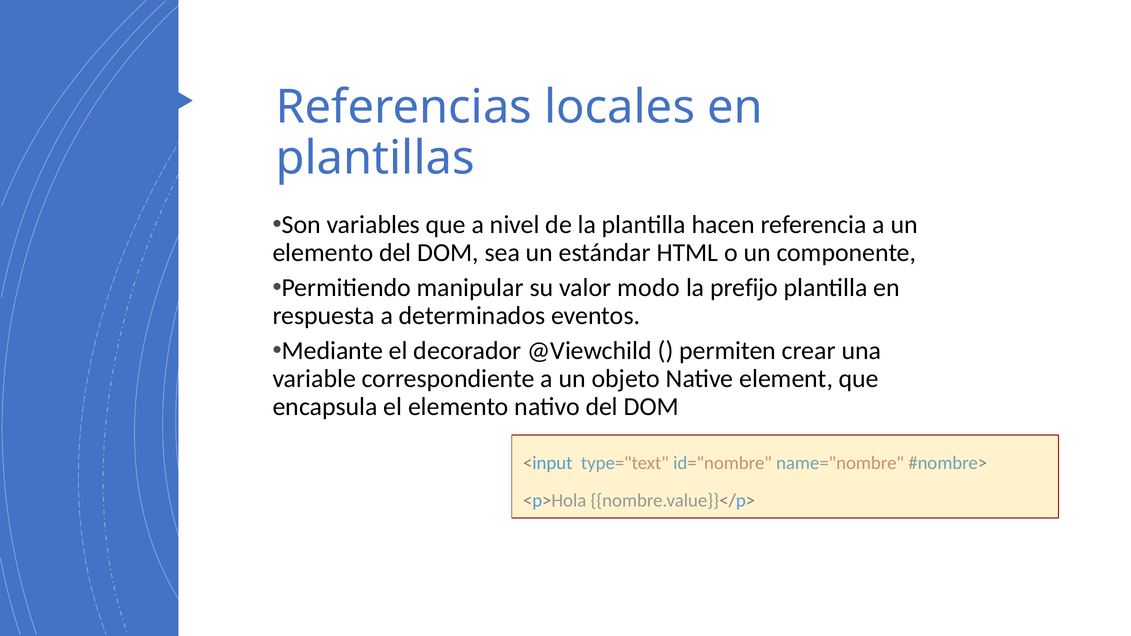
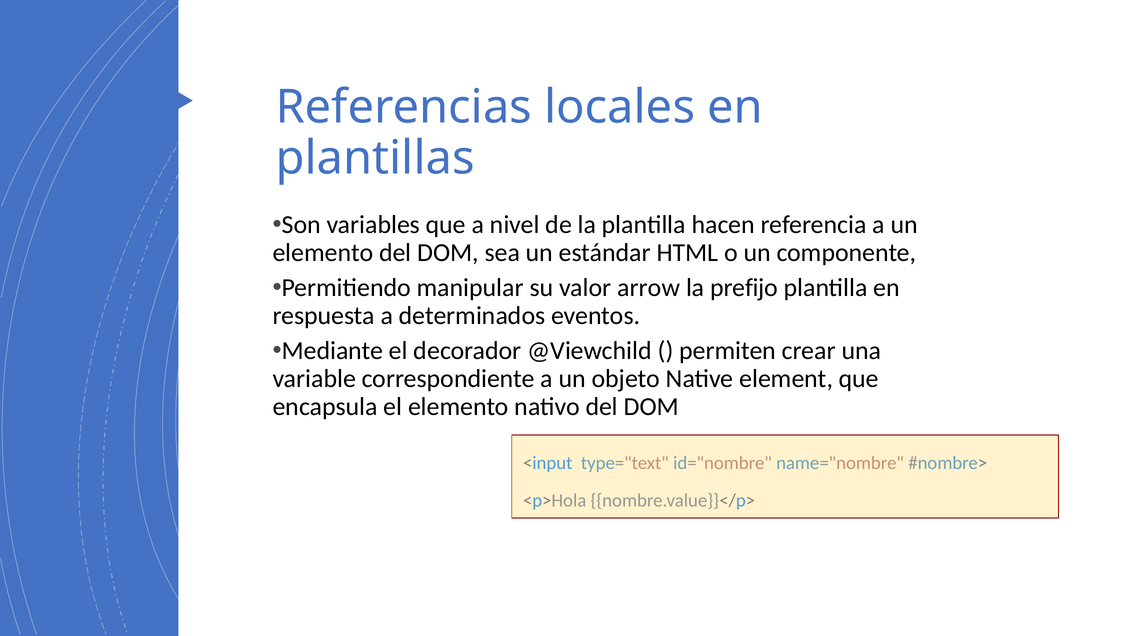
modo: modo -> arrow
